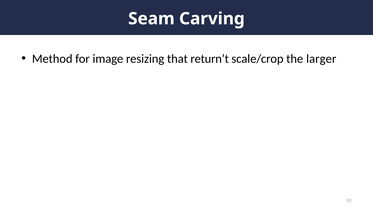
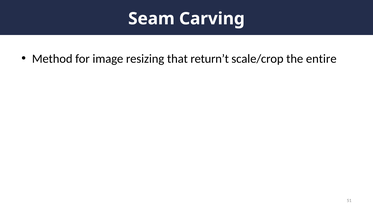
larger: larger -> entire
